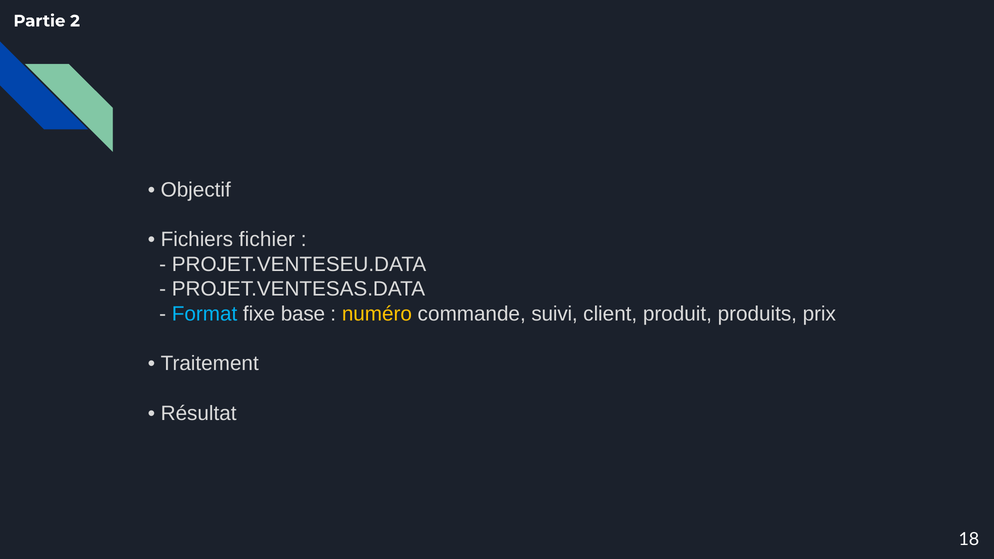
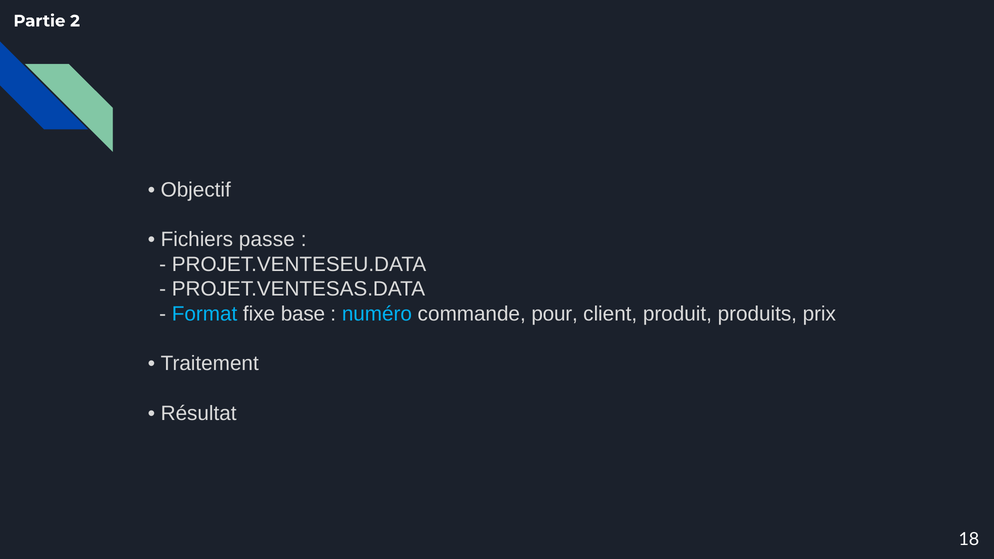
fichier: fichier -> passe
numéro colour: yellow -> light blue
suivi: suivi -> pour
